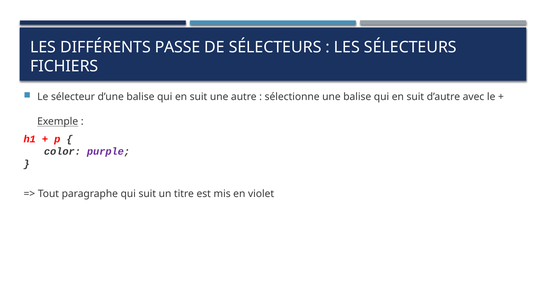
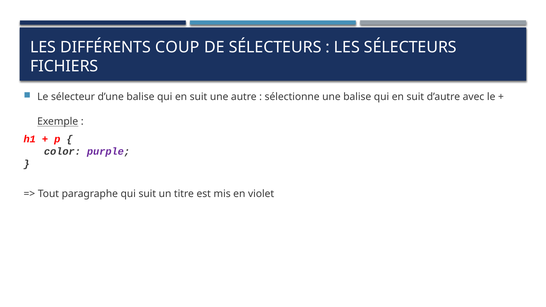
PASSE: PASSE -> COUP
